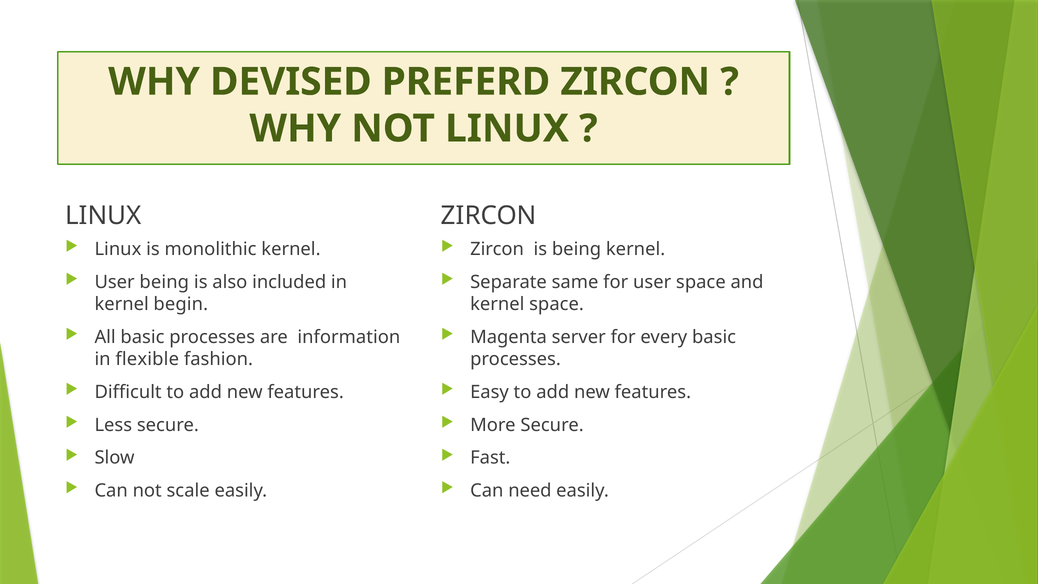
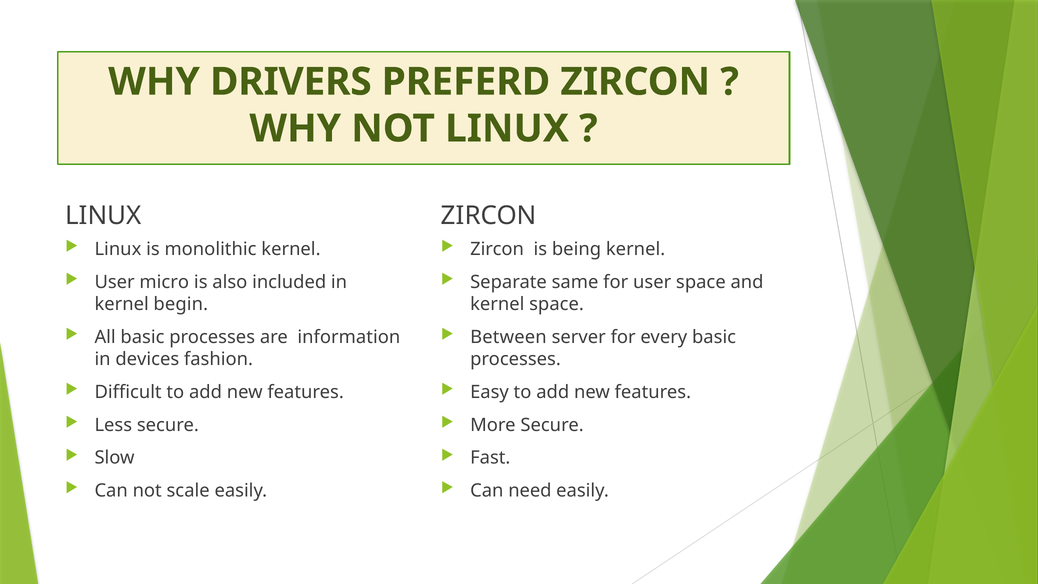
DEVISED: DEVISED -> DRIVERS
User being: being -> micro
Magenta: Magenta -> Between
flexible: flexible -> devices
